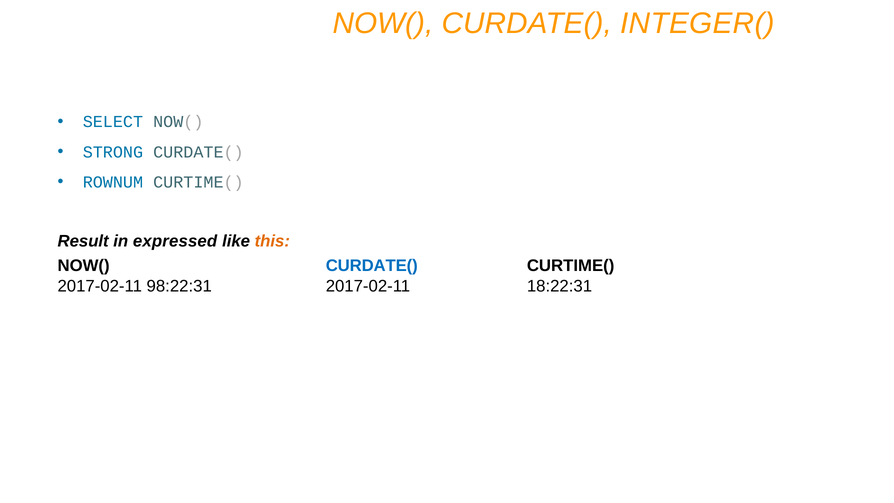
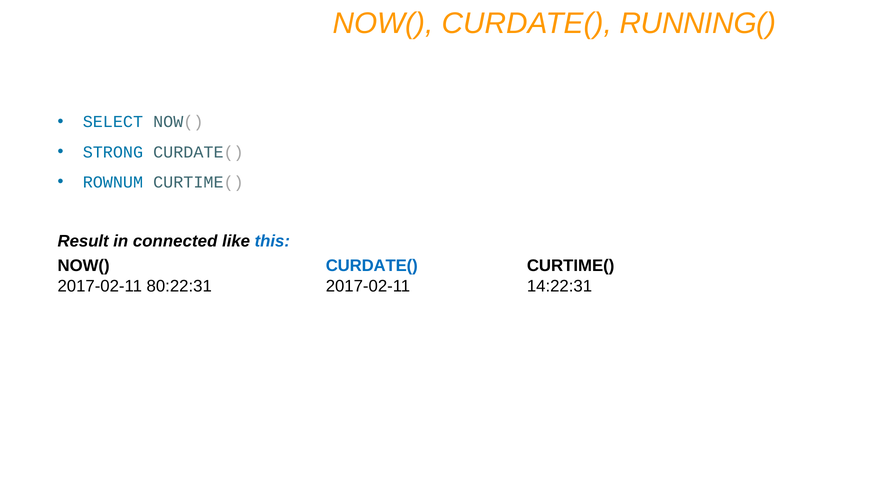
INTEGER(: INTEGER( -> RUNNING(
expressed: expressed -> connected
this colour: orange -> blue
98:22:31: 98:22:31 -> 80:22:31
18:22:31: 18:22:31 -> 14:22:31
